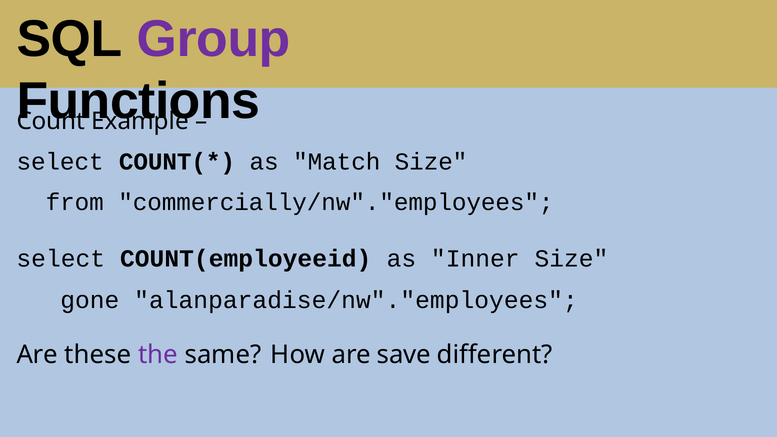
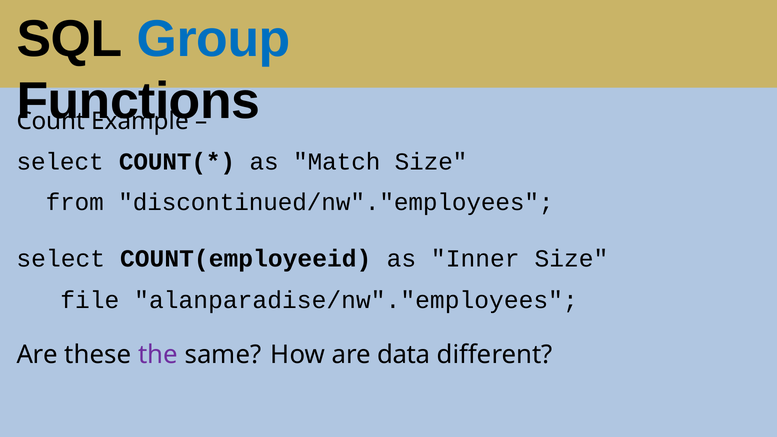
Group colour: purple -> blue
commercially/nw"."employees: commercially/nw"."employees -> discontinued/nw"."employees
gone: gone -> file
save: save -> data
